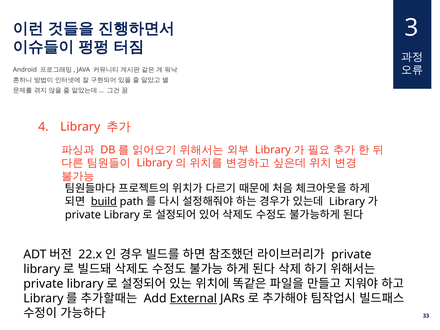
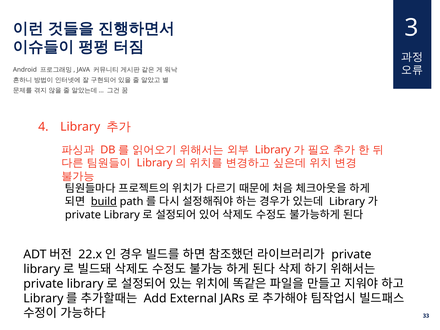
External underline: present -> none
